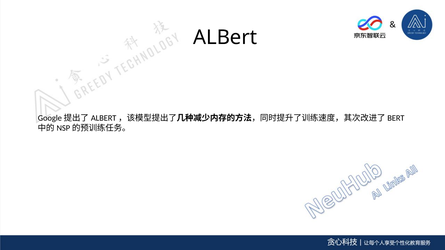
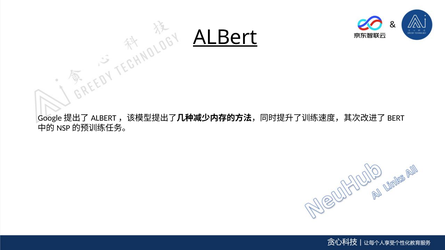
ALBert underline: none -> present
